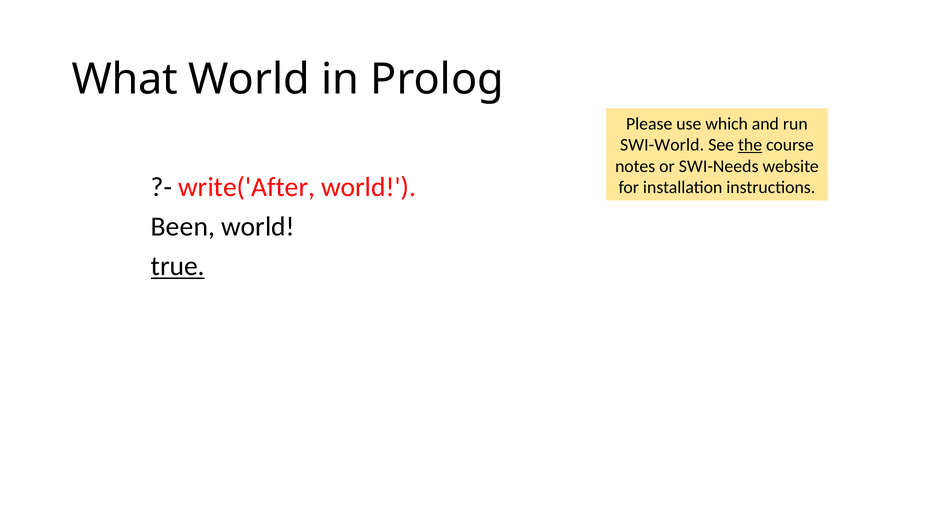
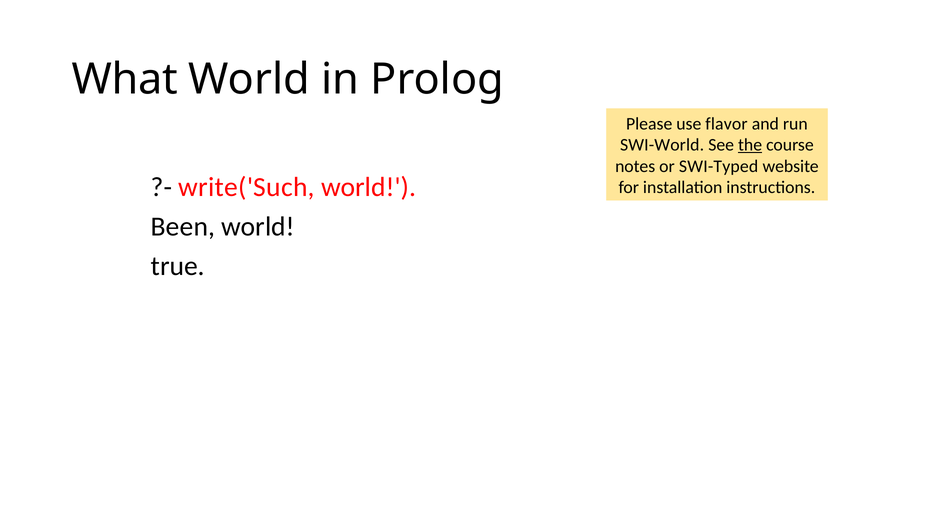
which: which -> flavor
SWI-Needs: SWI-Needs -> SWI-Typed
write('After: write('After -> write('Such
true underline: present -> none
